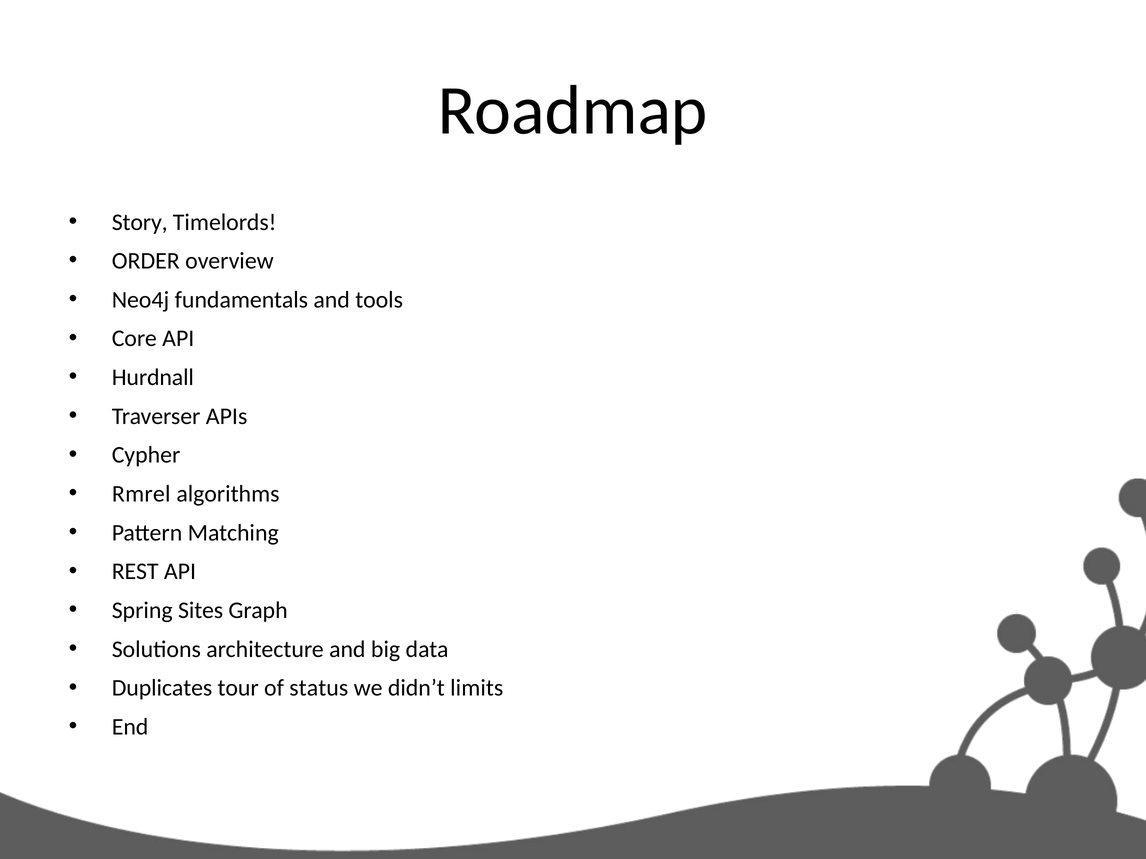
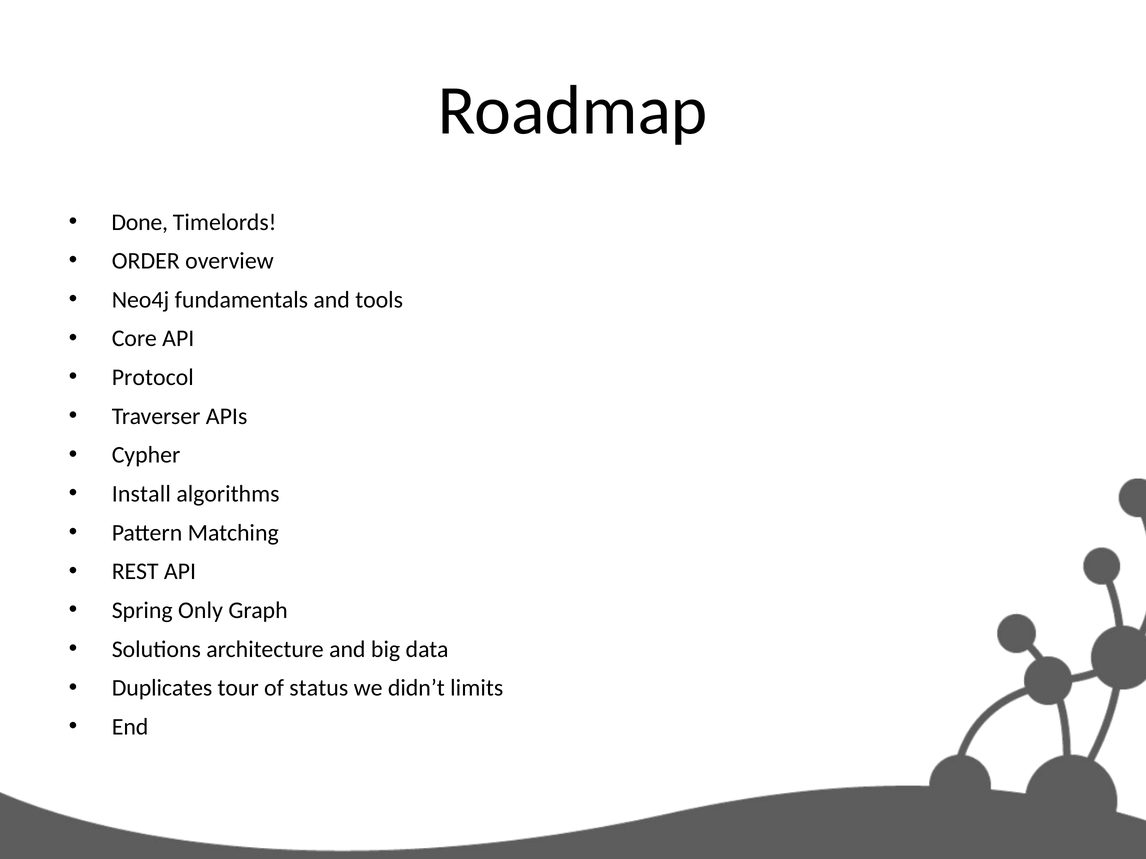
Story: Story -> Done
Hurdnall: Hurdnall -> Protocol
Rmrel: Rmrel -> Install
Sites: Sites -> Only
